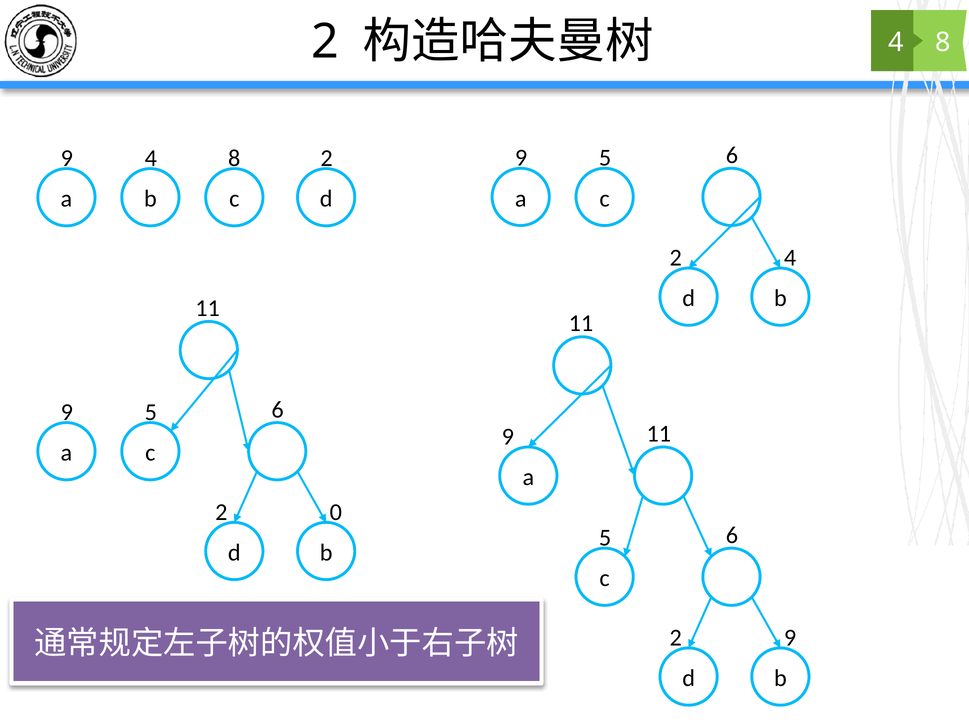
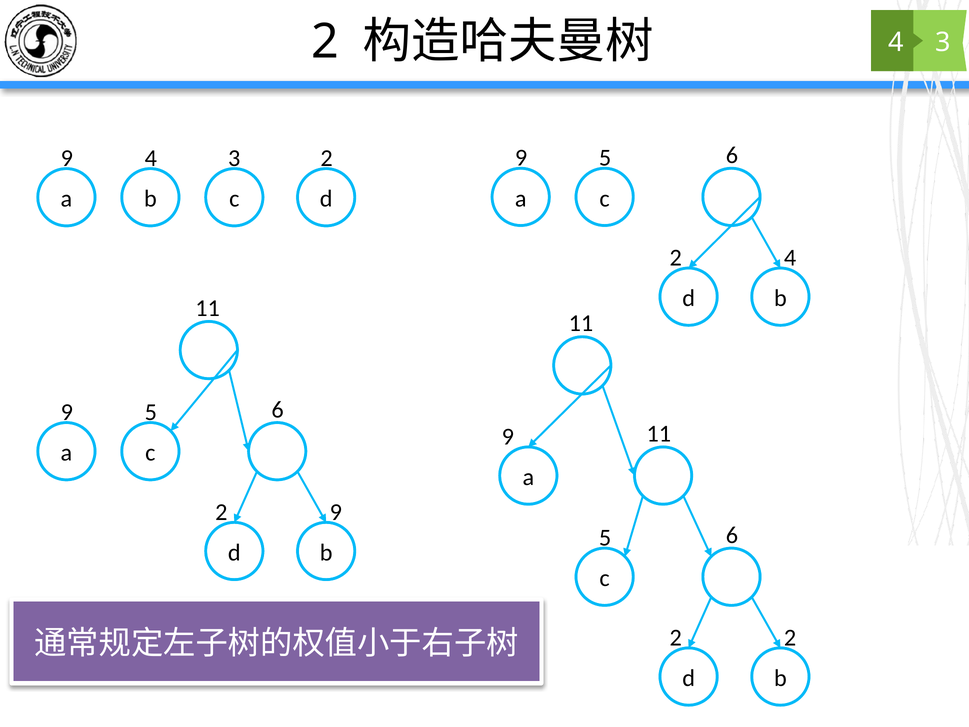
8 at (943, 42): 8 -> 3
4 8: 8 -> 3
2 0: 0 -> 9
2 9: 9 -> 2
